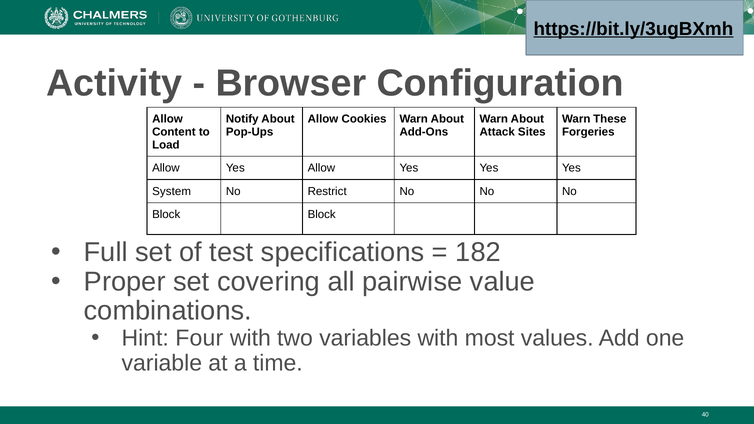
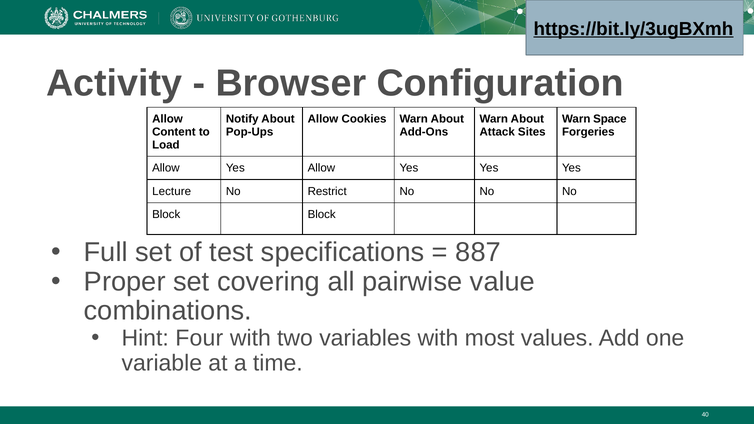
These: These -> Space
System: System -> Lecture
182: 182 -> 887
